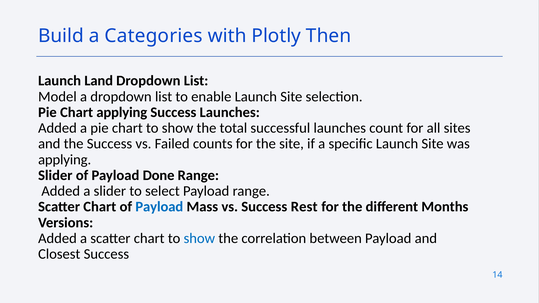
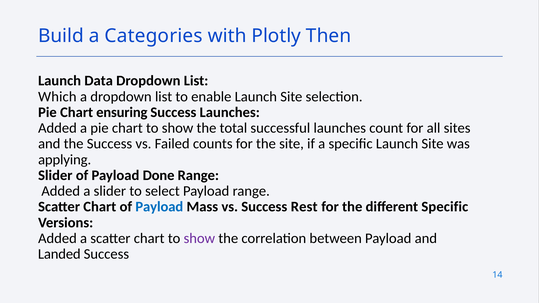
Land: Land -> Data
Model: Model -> Which
Chart applying: applying -> ensuring
different Months: Months -> Specific
show at (199, 238) colour: blue -> purple
Closest: Closest -> Landed
